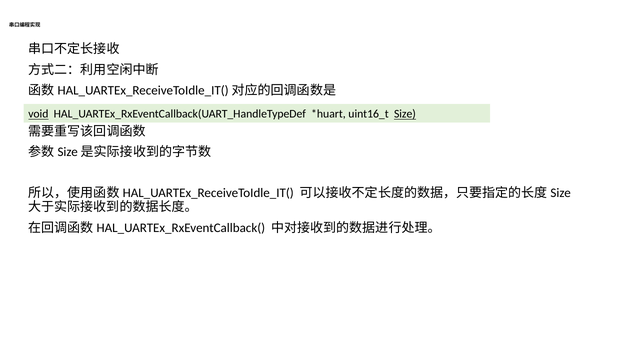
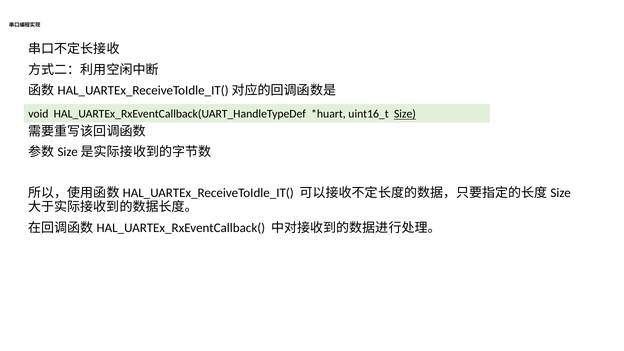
void underline: present -> none
